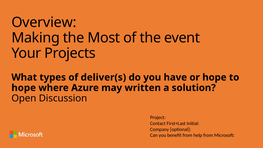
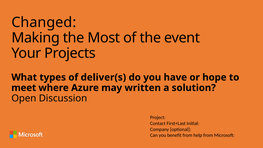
Overview: Overview -> Changed
hope at (24, 88): hope -> meet
